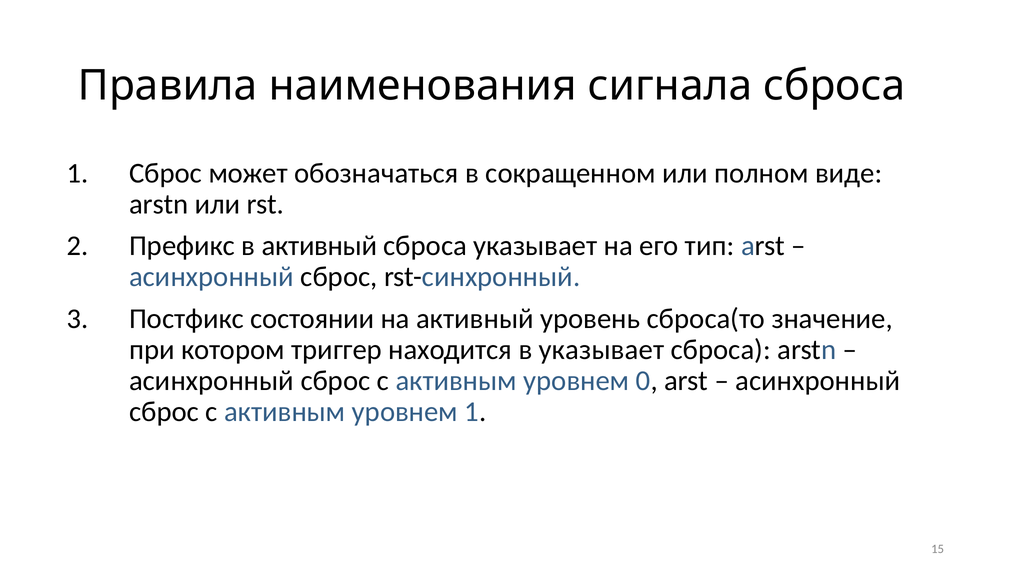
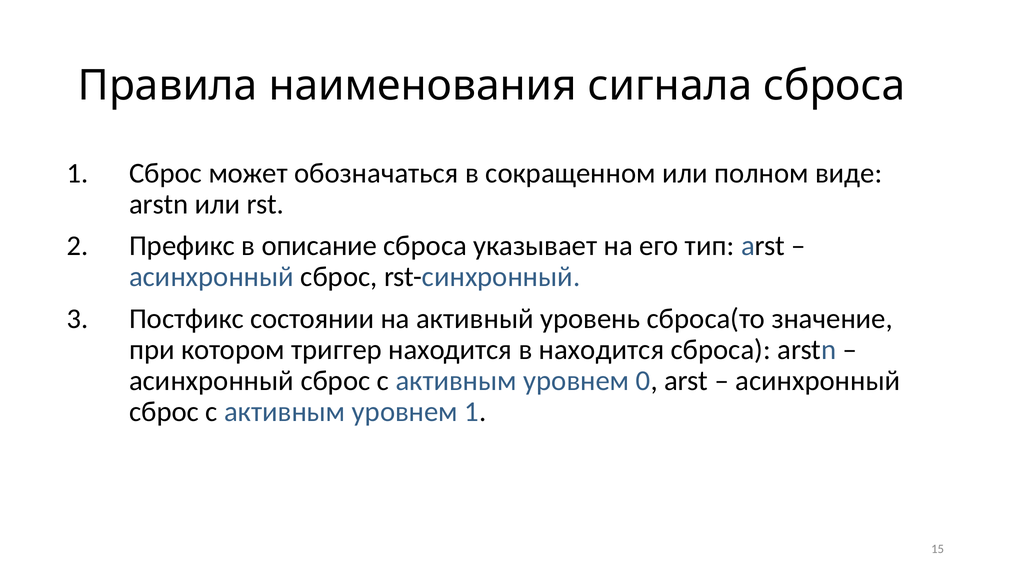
в активный: активный -> описание
в указывает: указывает -> находится
